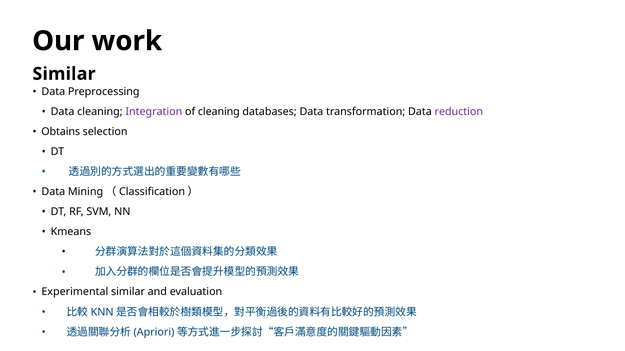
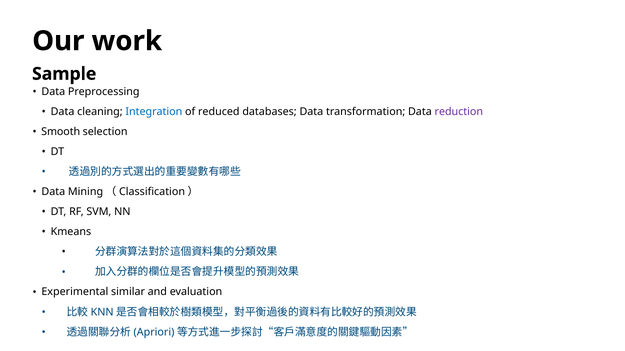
Similar at (64, 74): Similar -> Sample
Integration colour: purple -> blue
of cleaning: cleaning -> reduced
Obtains: Obtains -> Smooth
